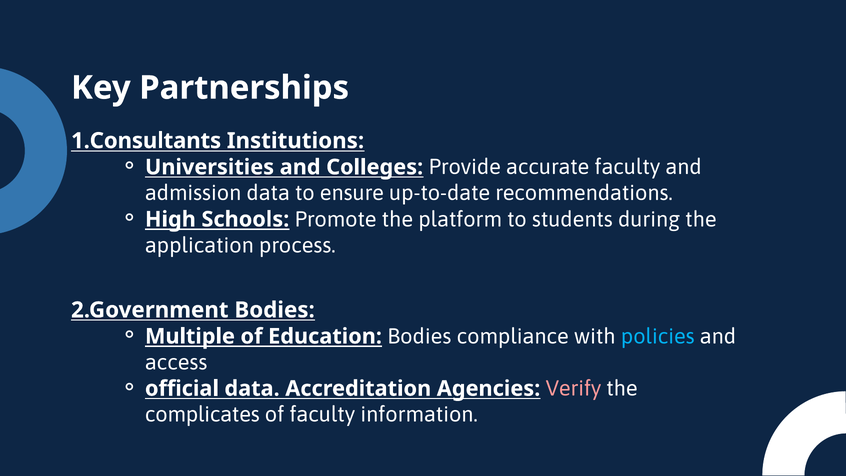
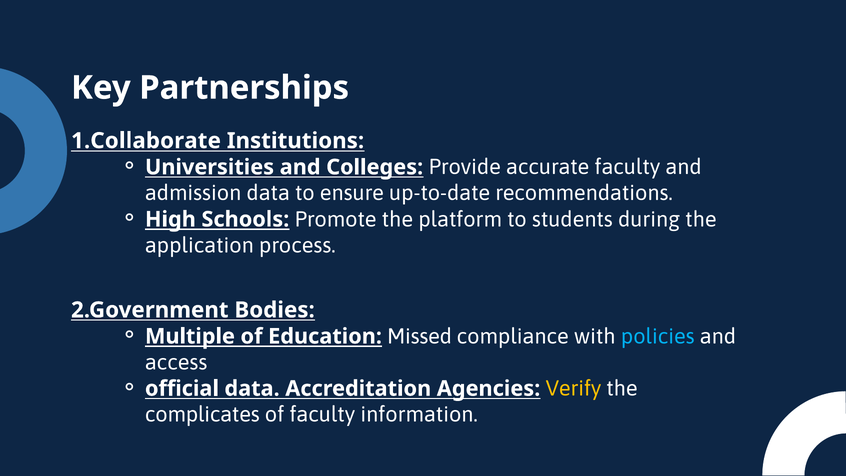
1.Consultants: 1.Consultants -> 1.Collaborate
Education Bodies: Bodies -> Missed
Verify colour: pink -> yellow
